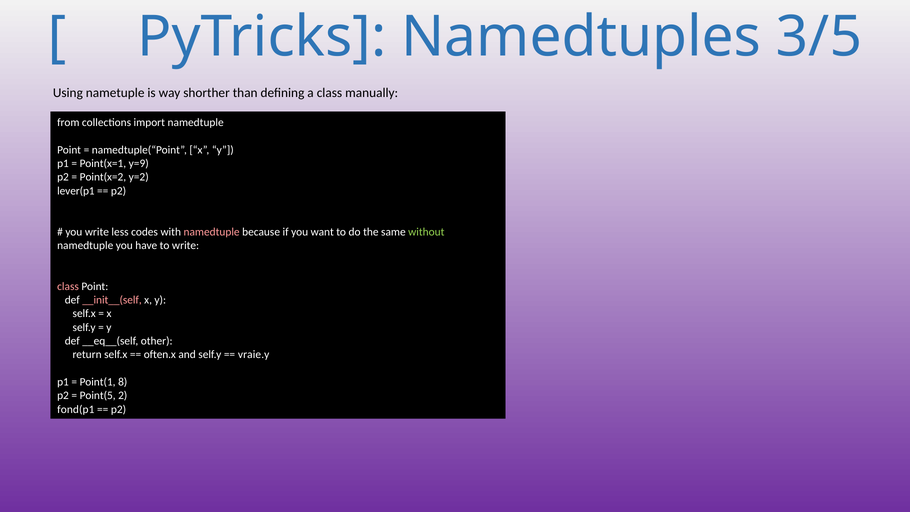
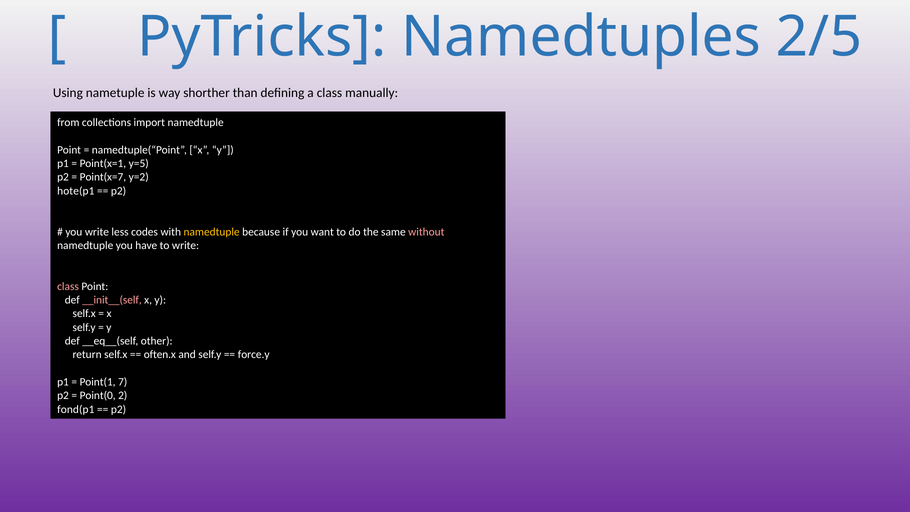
3/5: 3/5 -> 2/5
y=9: y=9 -> y=5
Point(x=2: Point(x=2 -> Point(x=7
lever(p1: lever(p1 -> hote(p1
namedtuple at (212, 232) colour: pink -> yellow
without colour: light green -> pink
vraie.y: vraie.y -> force.y
8: 8 -> 7
Point(5: Point(5 -> Point(0
